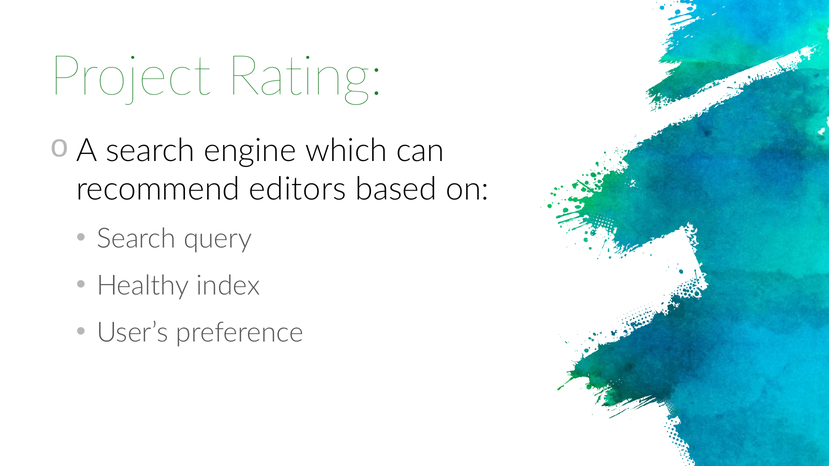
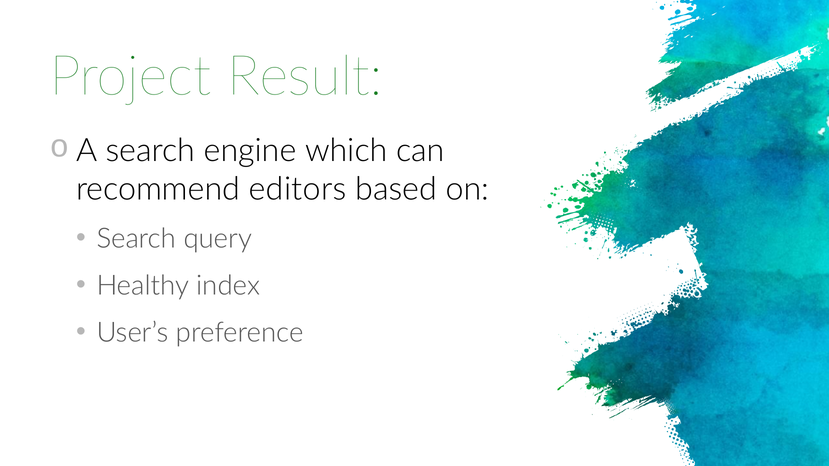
Rating: Rating -> Result
